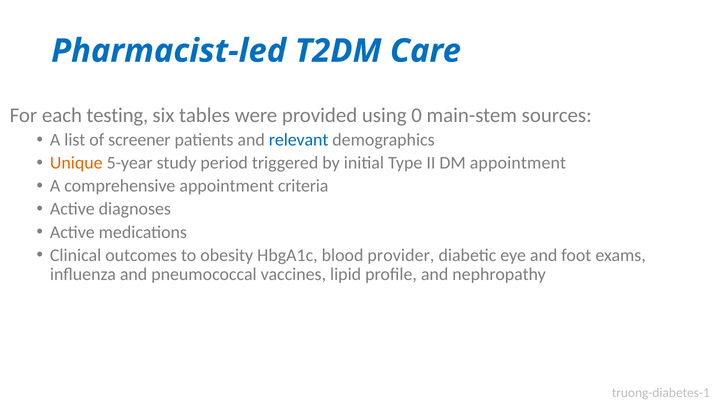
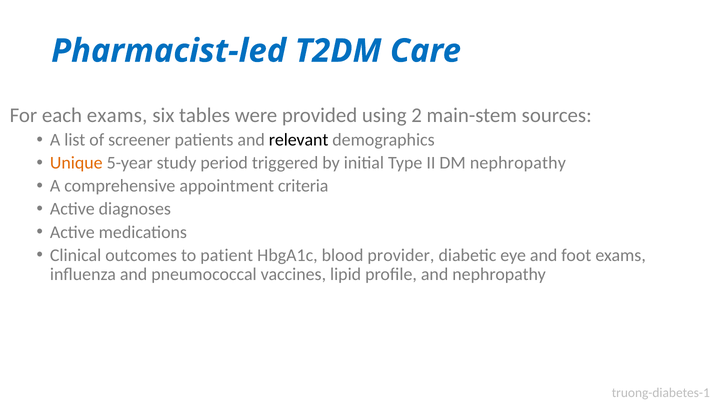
each testing: testing -> exams
0: 0 -> 2
relevant colour: blue -> black
DM appointment: appointment -> nephropathy
obesity: obesity -> patient
